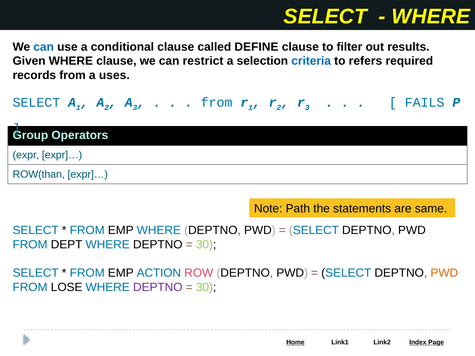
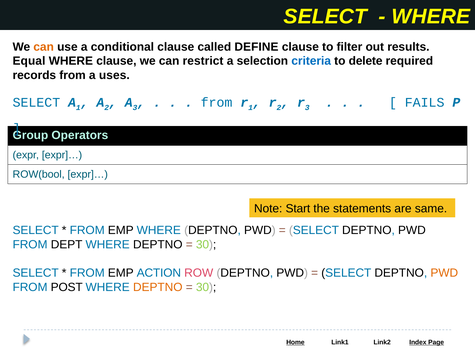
can at (44, 47) colour: blue -> orange
Given: Given -> Equal
refers: refers -> delete
ROW(than: ROW(than -> ROW(bool
Path: Path -> Start
LOSE: LOSE -> POST
DEPTNO at (158, 287) colour: purple -> orange
